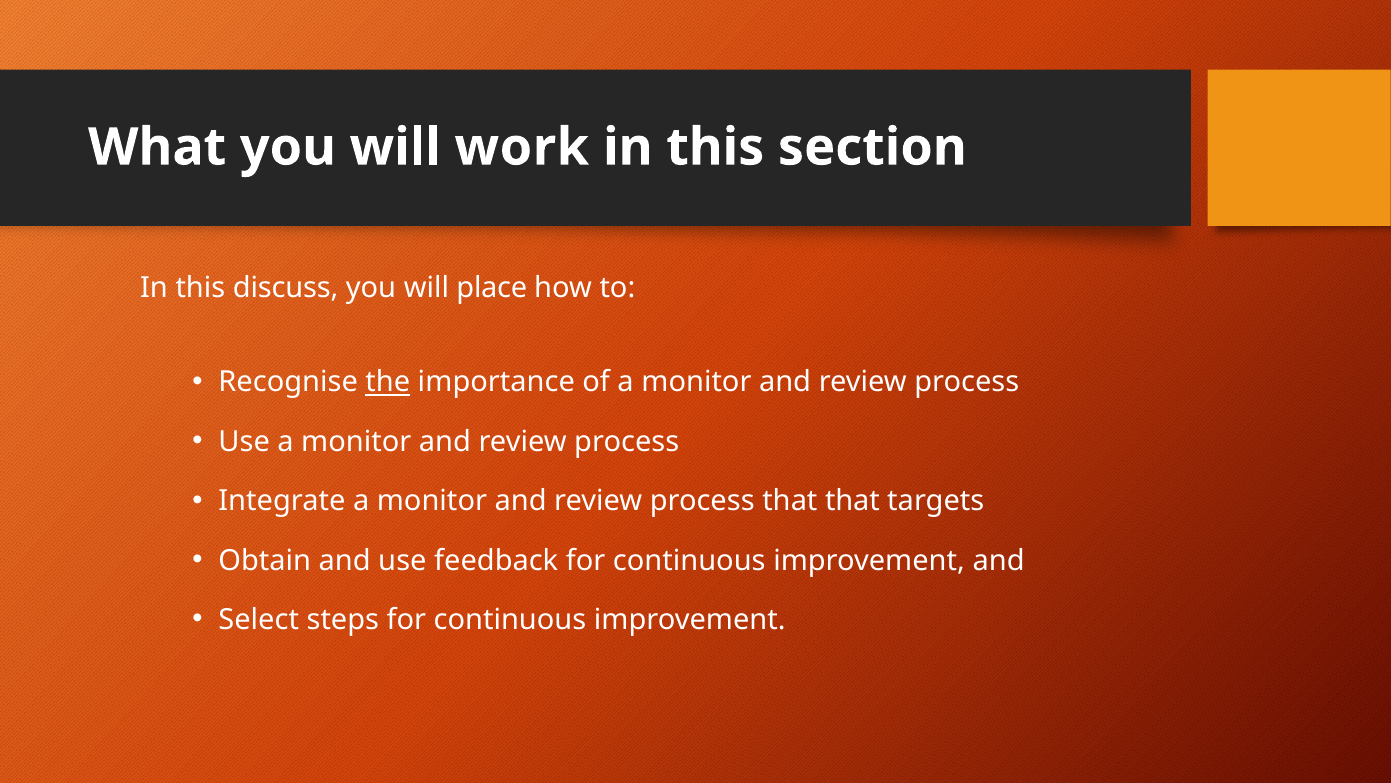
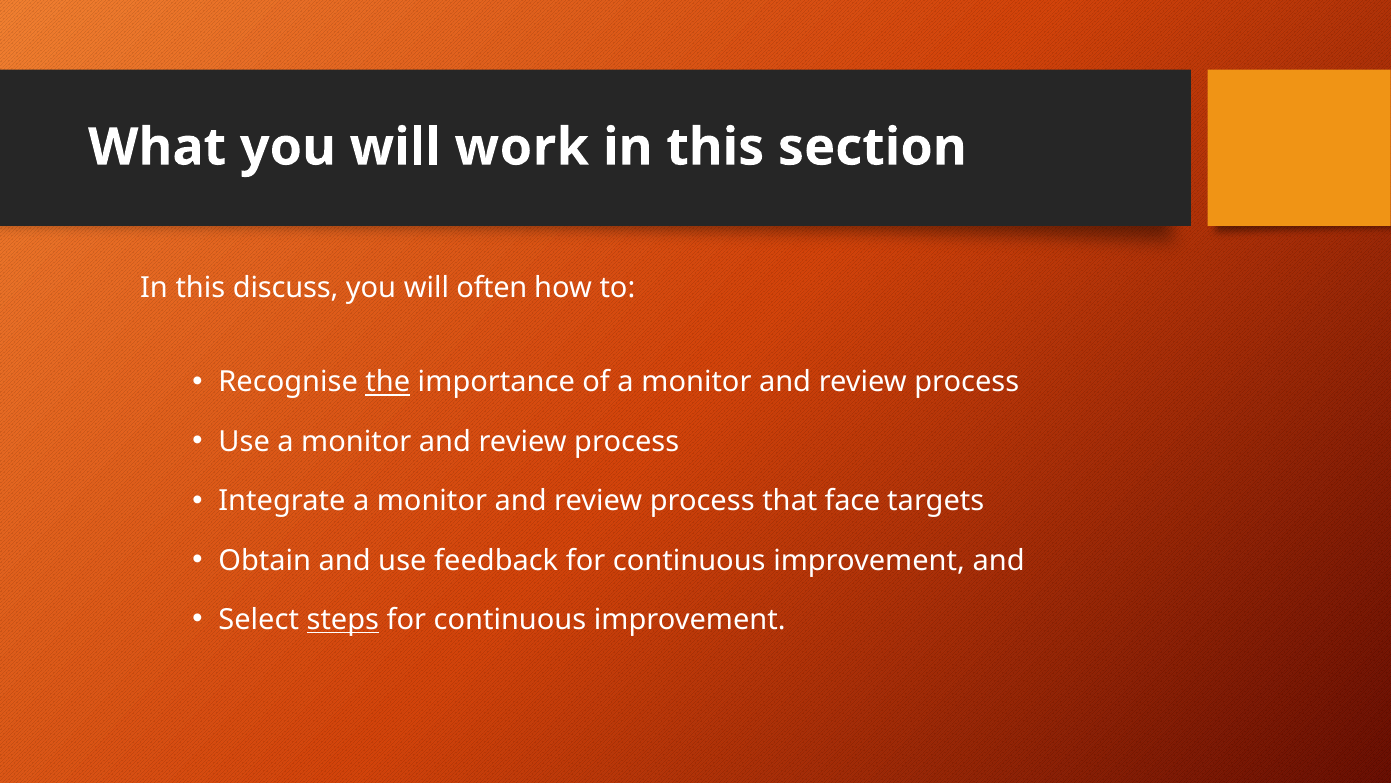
place: place -> often
that that: that -> face
steps underline: none -> present
